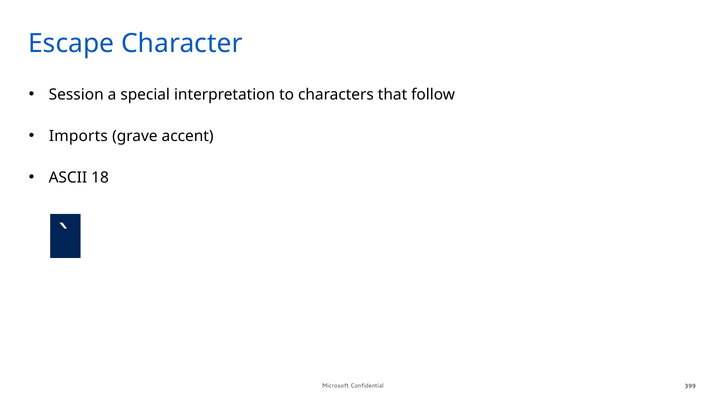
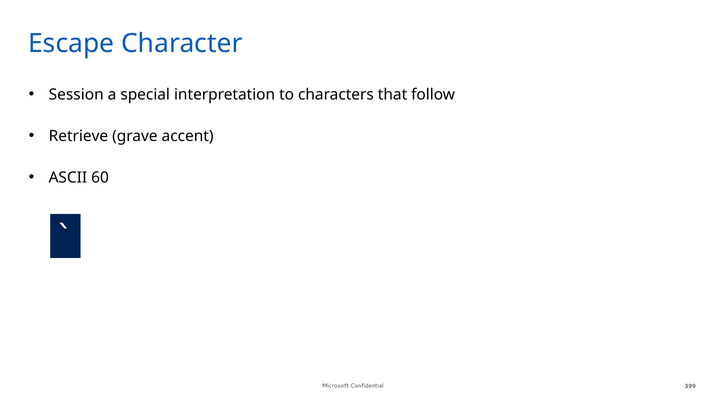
Imports: Imports -> Retrieve
18: 18 -> 60
